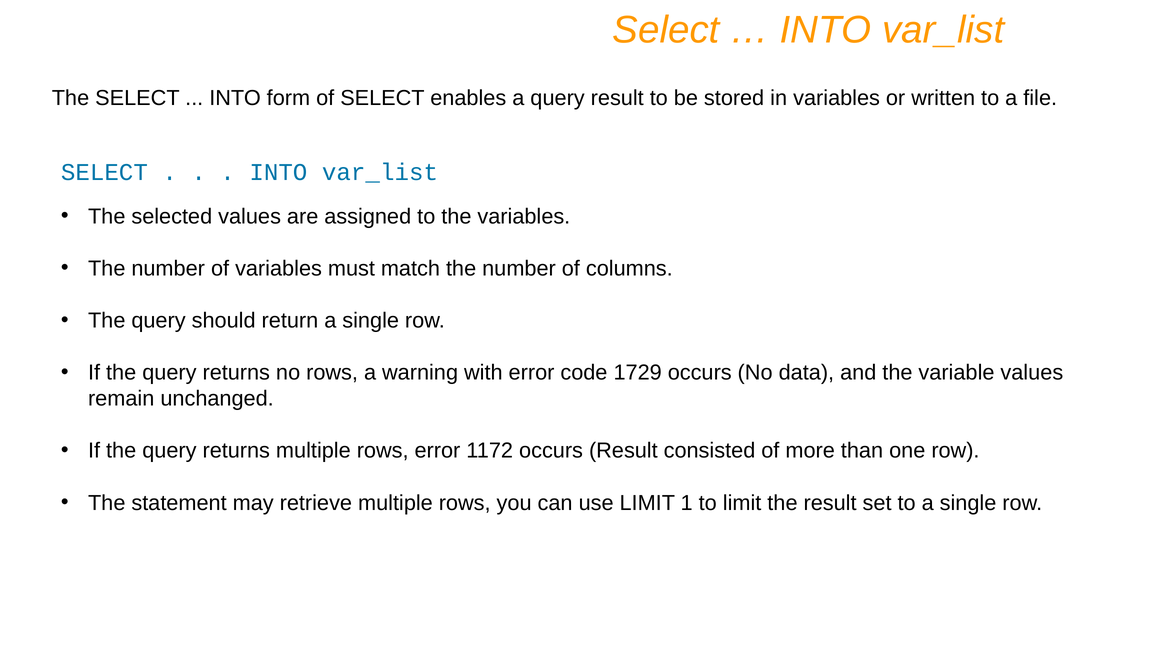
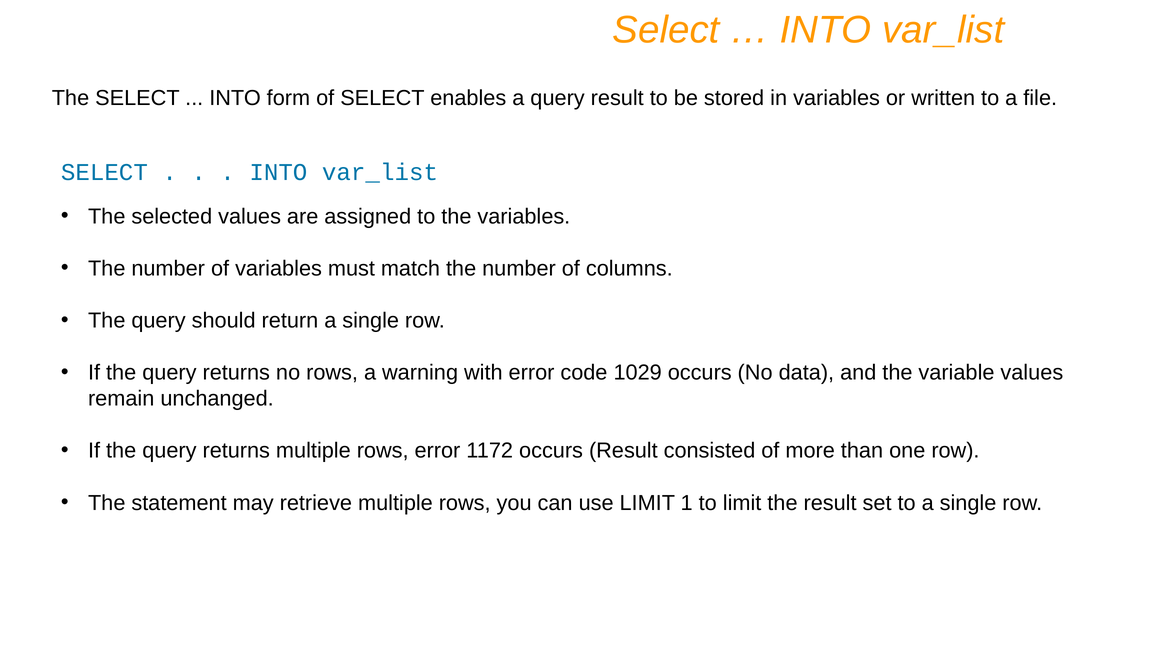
1729: 1729 -> 1029
